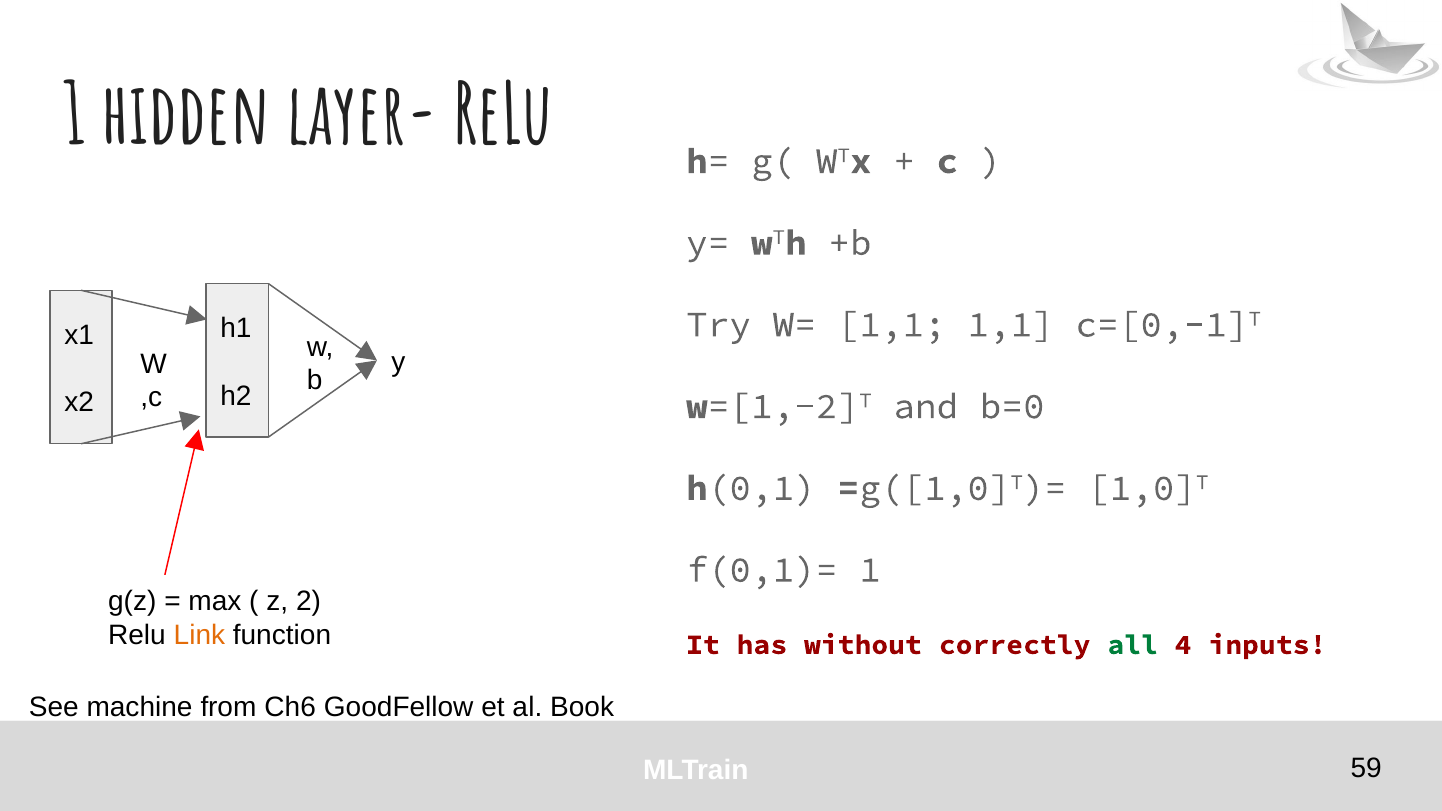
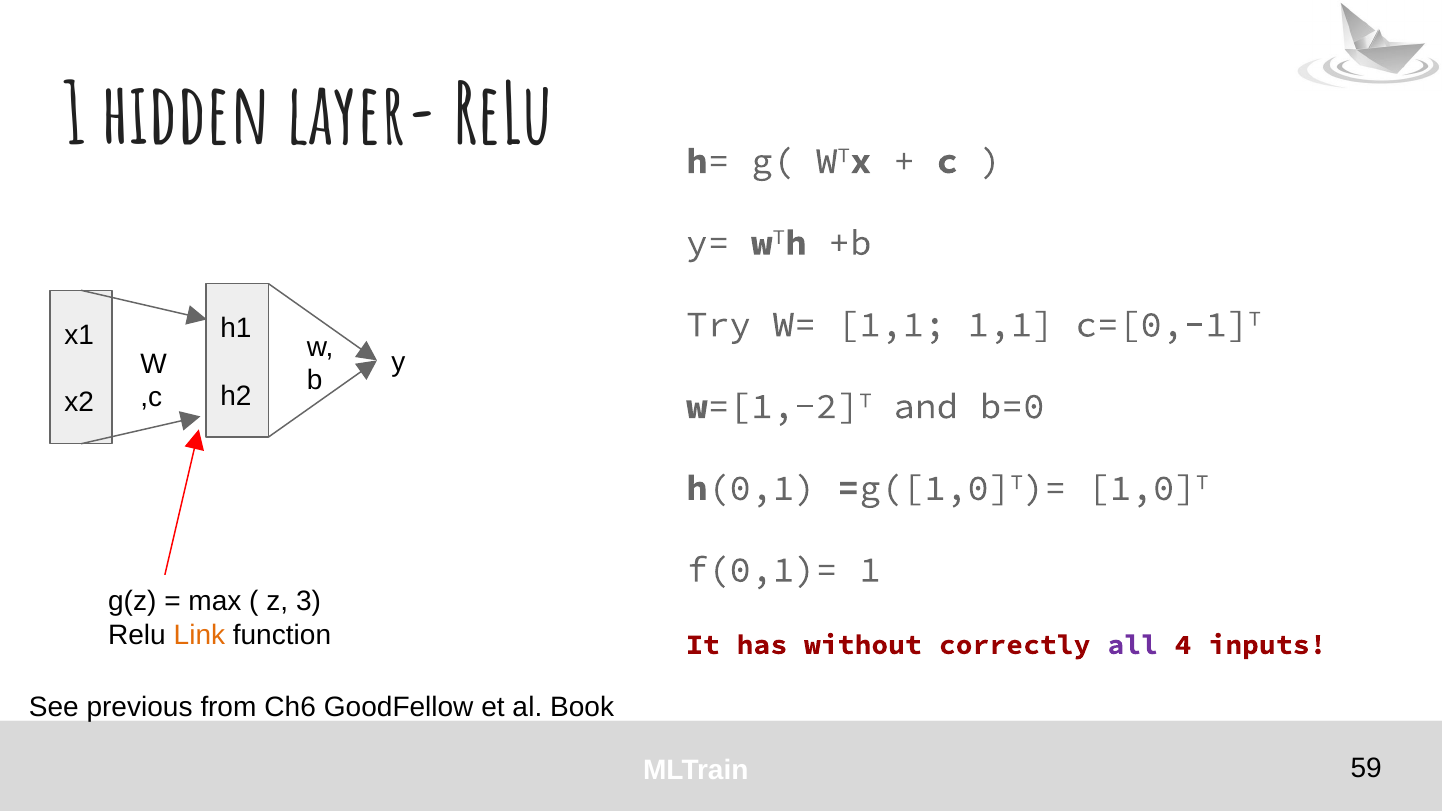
2: 2 -> 3
all colour: green -> purple
machine: machine -> previous
